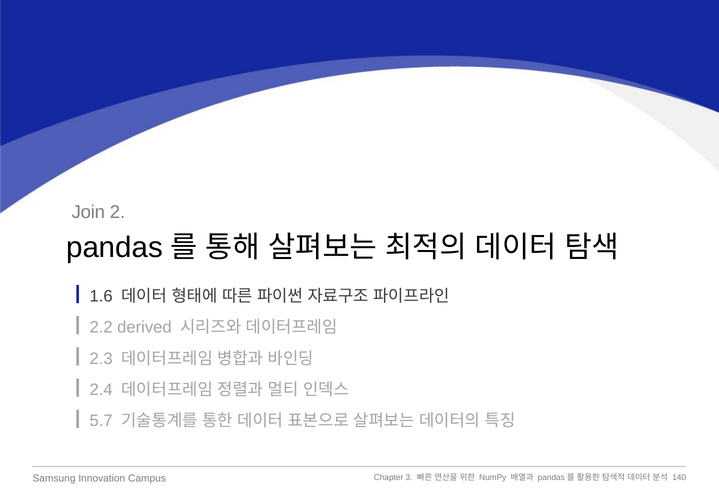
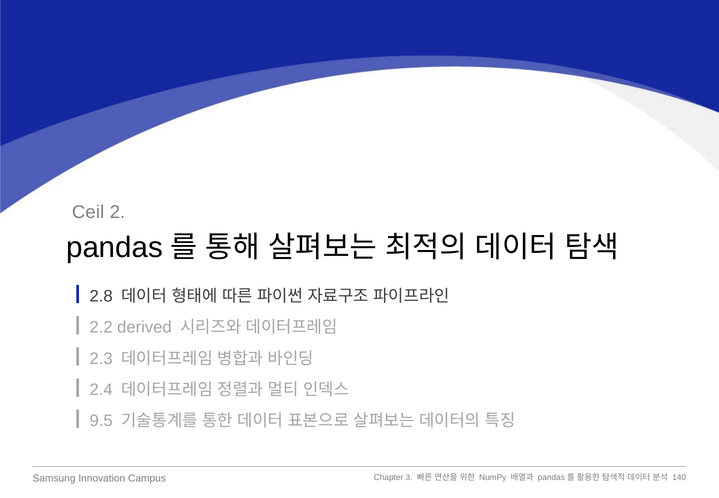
Join: Join -> Ceil
1.6: 1.6 -> 2.8
5.7: 5.7 -> 9.5
